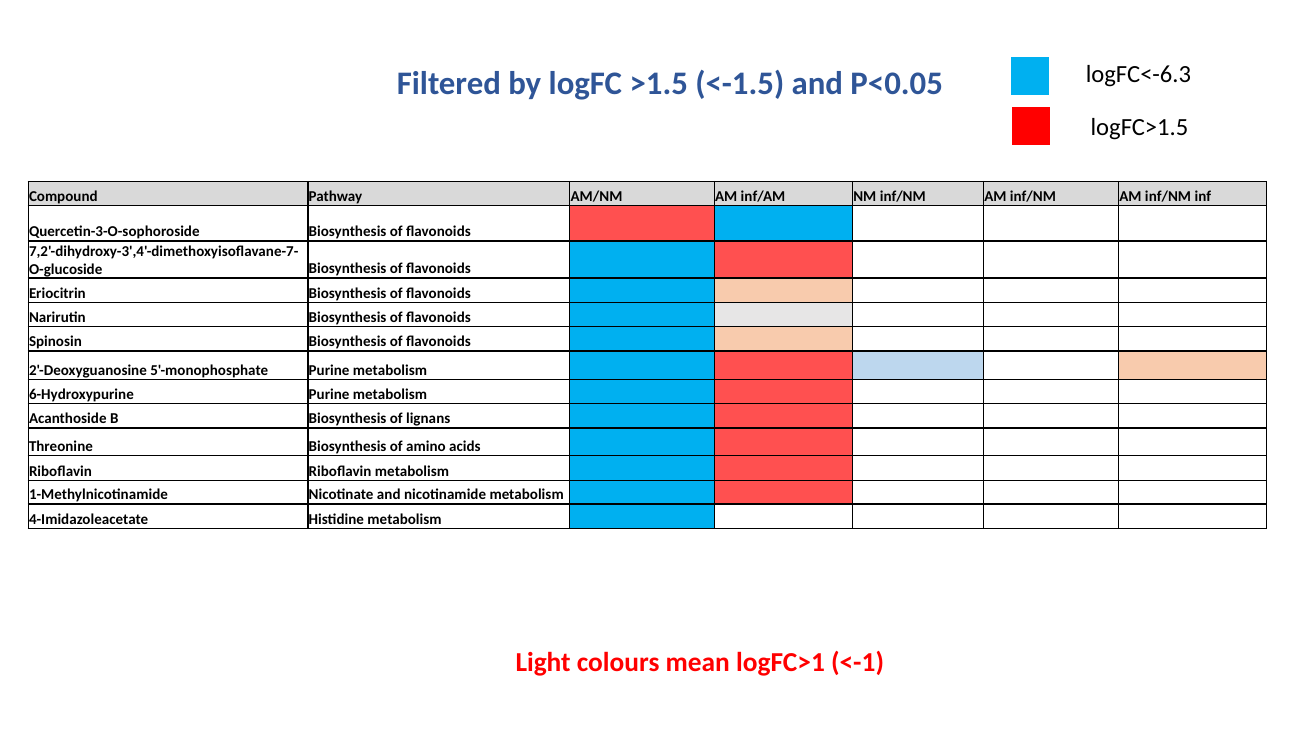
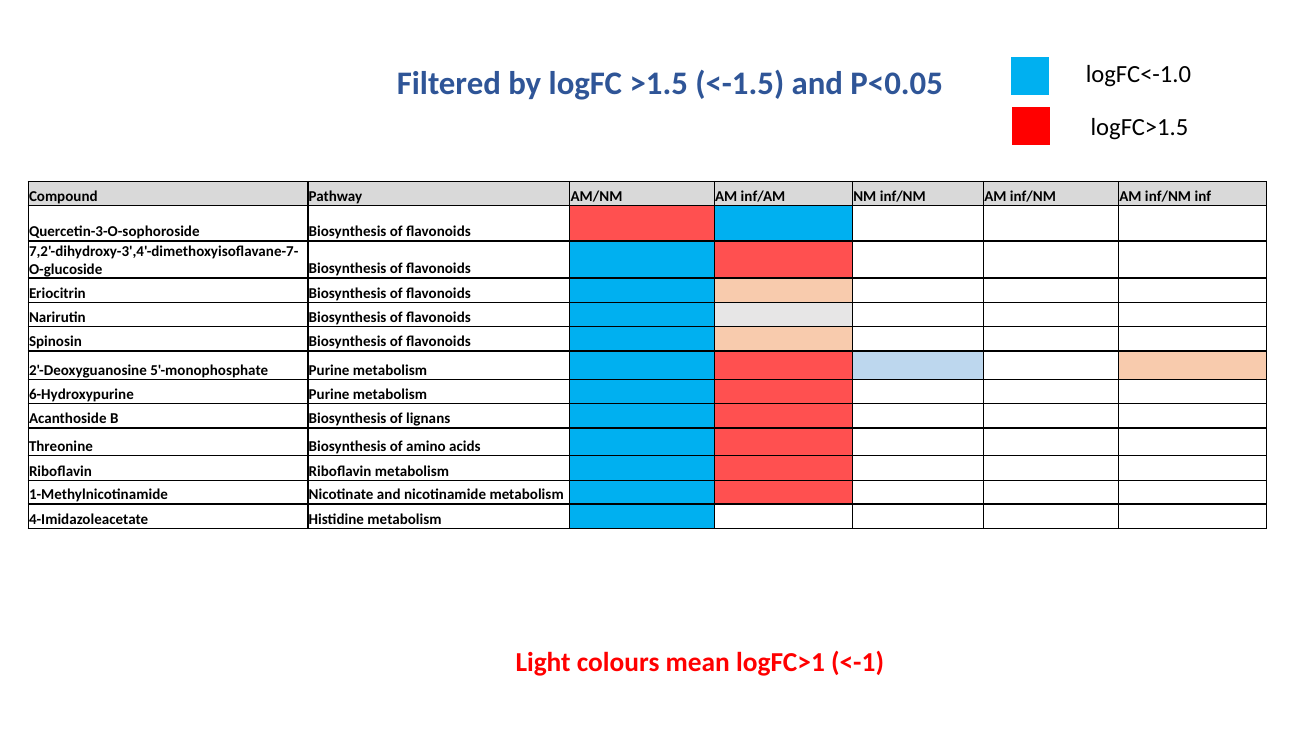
logFC<-6.3: logFC<-6.3 -> logFC<-1.0
